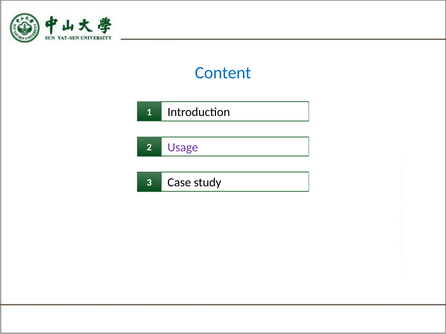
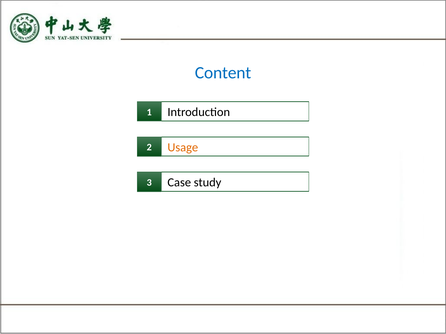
Usage colour: purple -> orange
